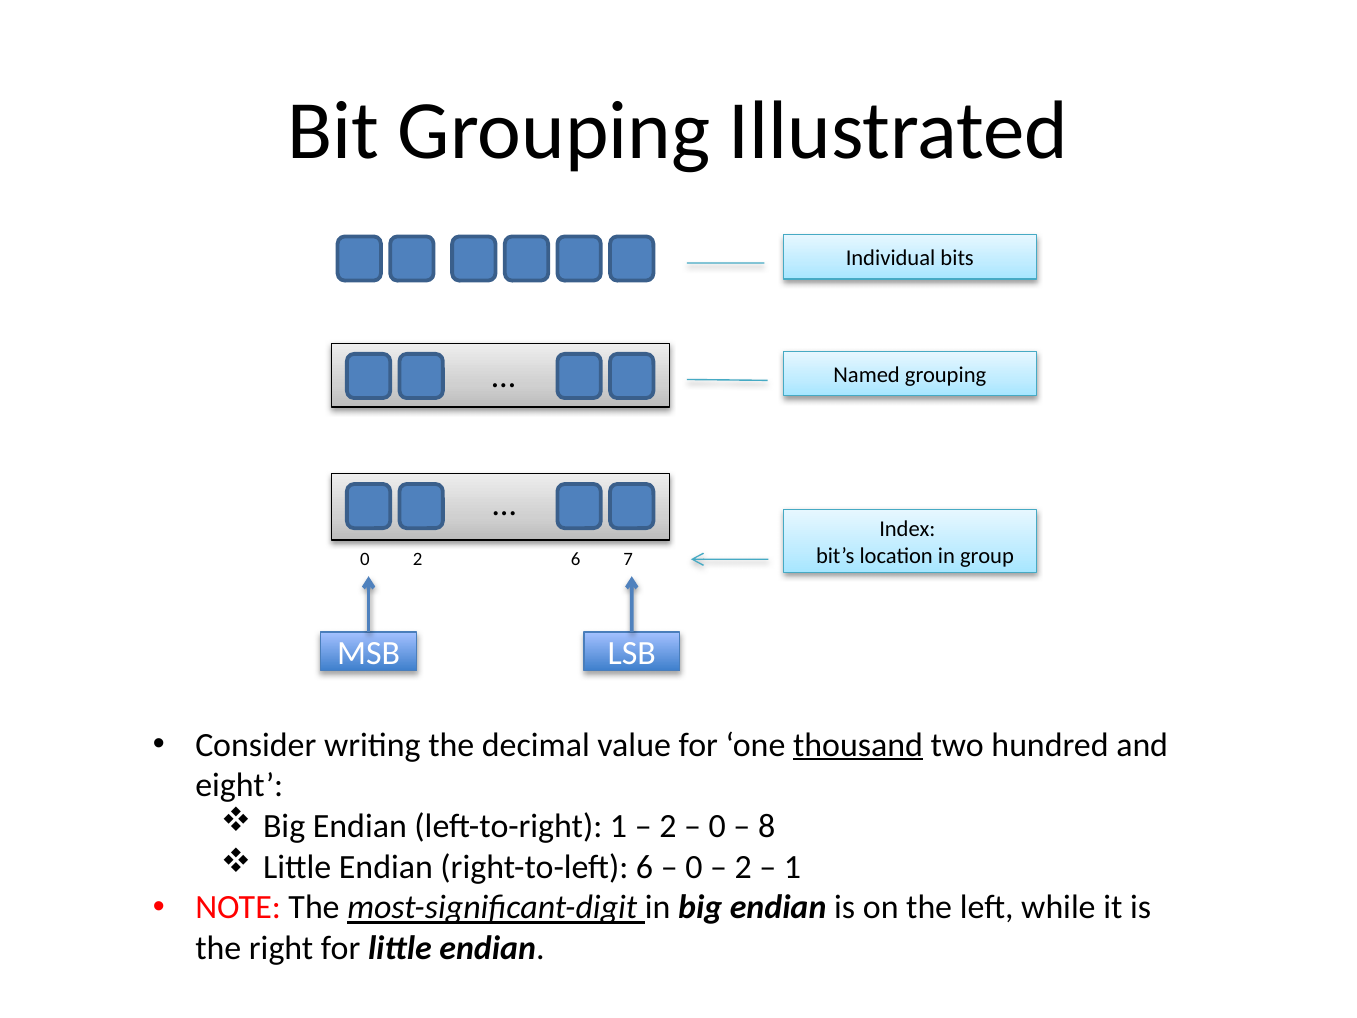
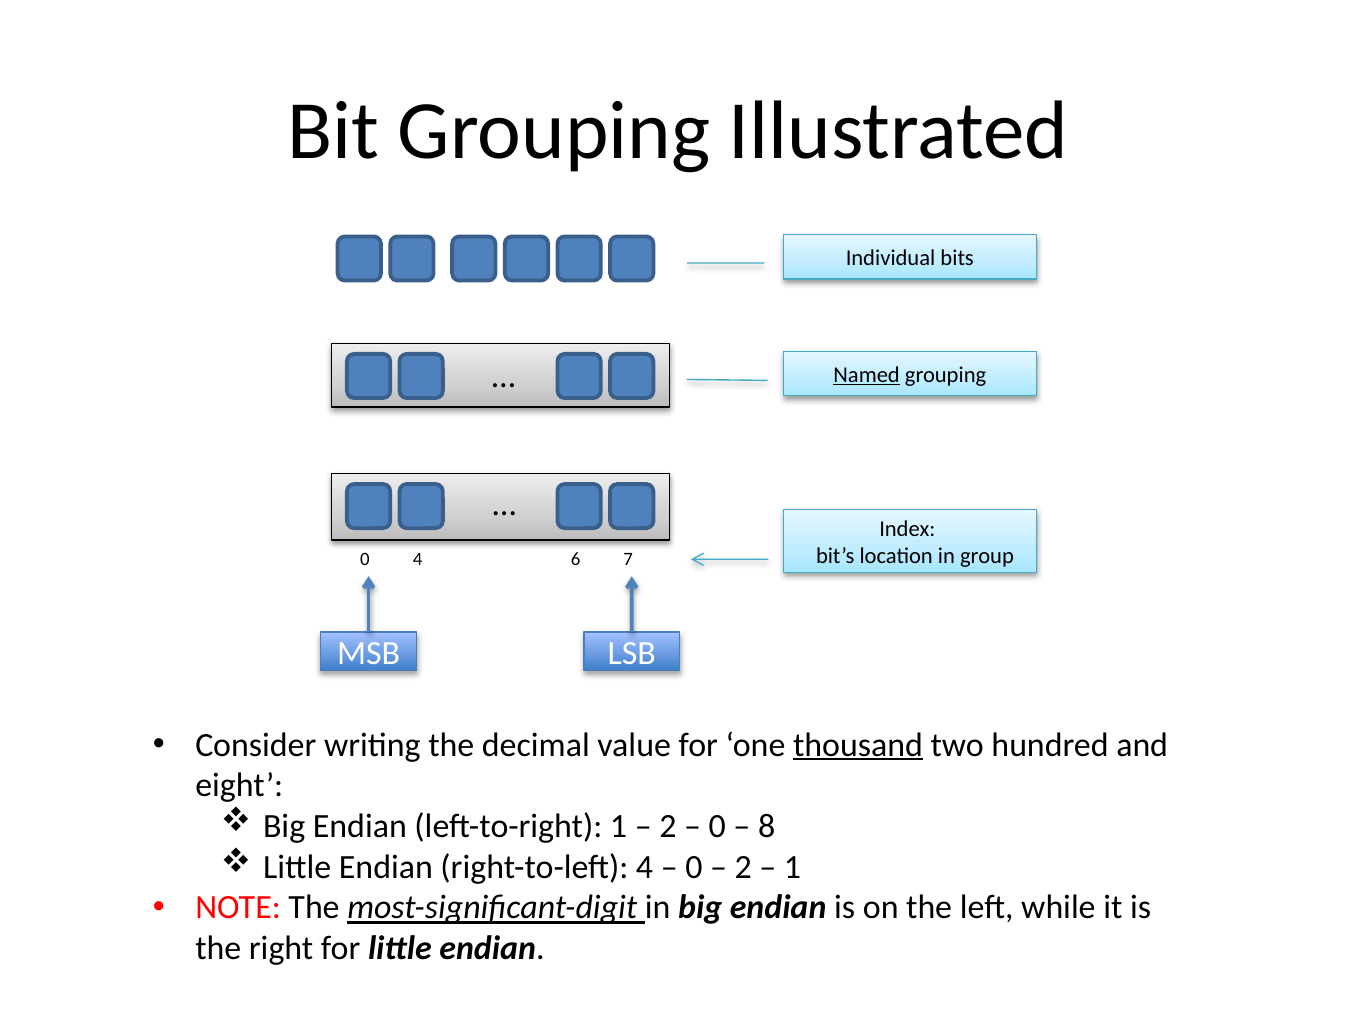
Named underline: none -> present
0 2: 2 -> 4
right-to-left 6: 6 -> 4
